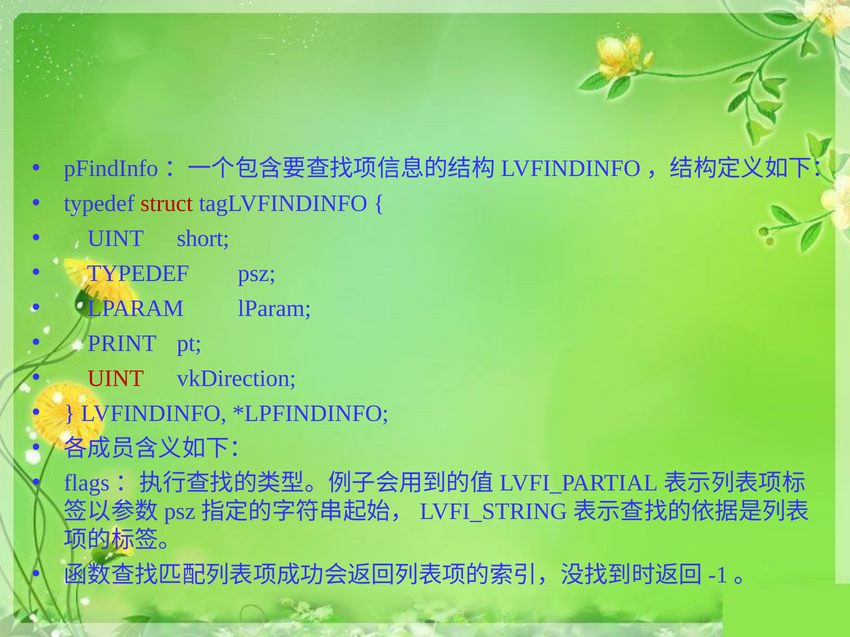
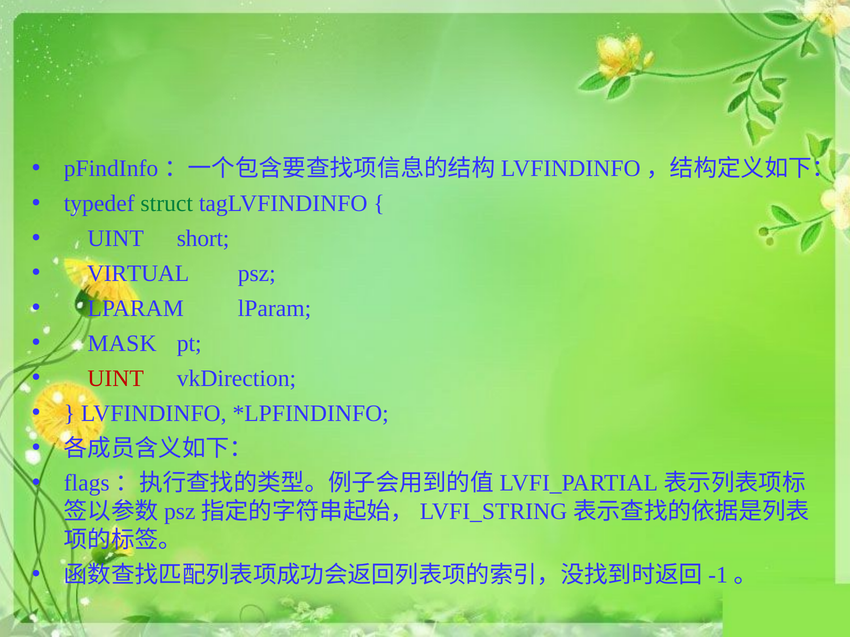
struct colour: red -> green
TYPEDEF at (138, 274): TYPEDEF -> VIRTUAL
PRINT: PRINT -> MASK
